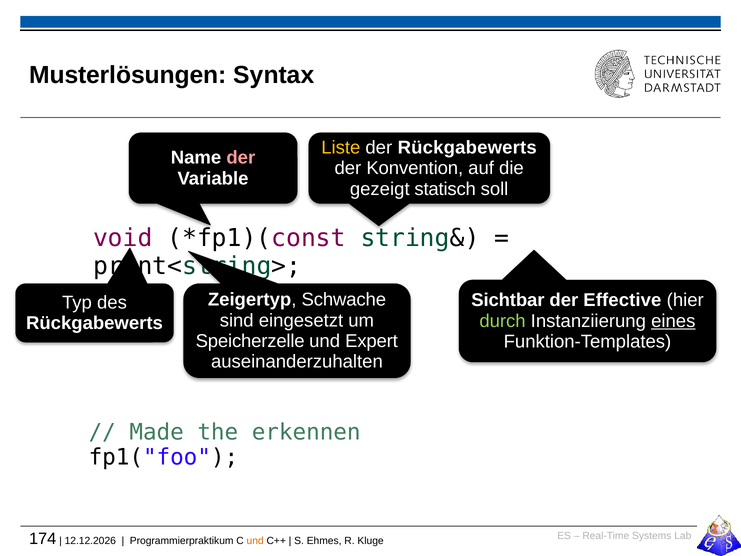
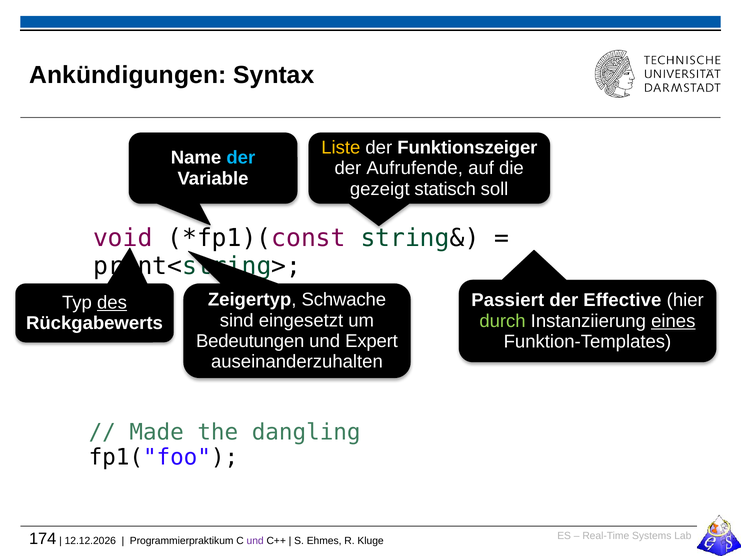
Musterlösungen: Musterlösungen -> Ankündigungen
der Rückgabewerts: Rückgabewerts -> Funktionszeiger
der at (241, 158) colour: pink -> light blue
Konvention: Konvention -> Aufrufende
Sichtbar: Sichtbar -> Passiert
des underline: none -> present
Speicherzelle: Speicherzelle -> Bedeutungen
erkennen: erkennen -> dangling
und at (255, 541) colour: orange -> purple
